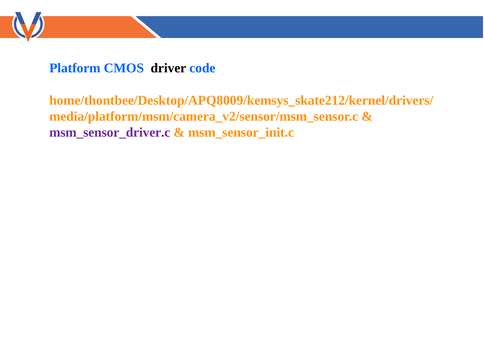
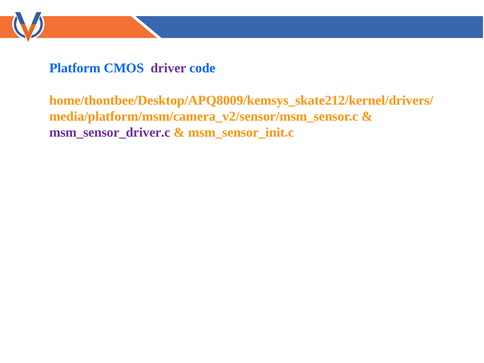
driver colour: black -> purple
